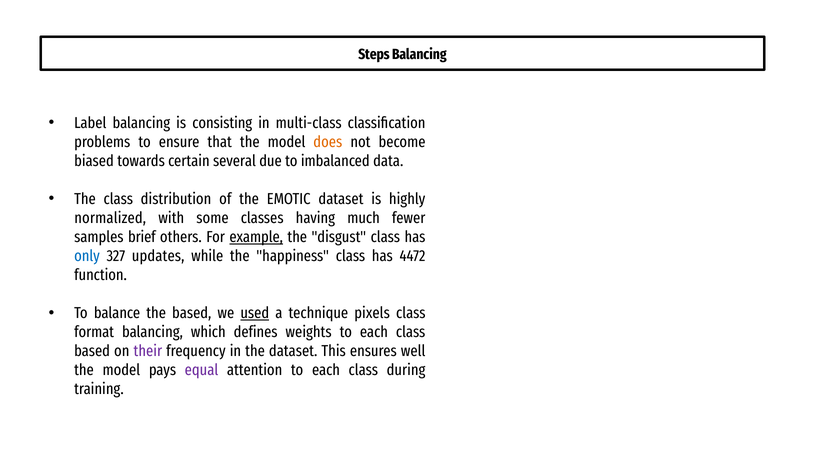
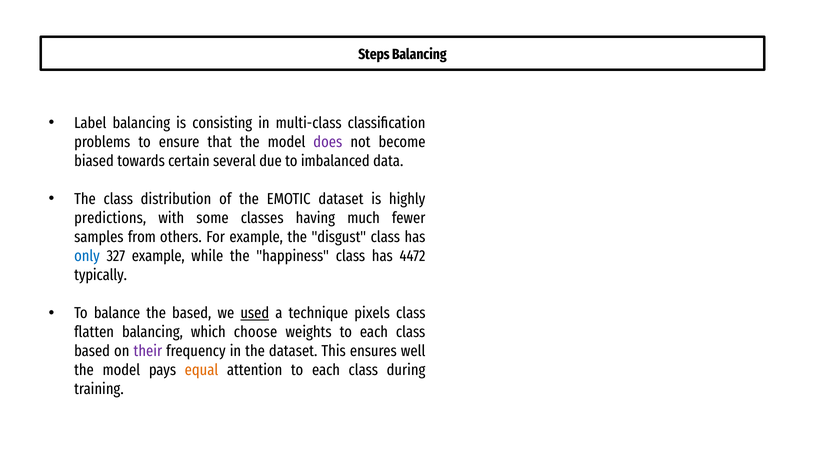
does colour: orange -> purple
normalized: normalized -> predictions
brief: brief -> from
example at (256, 237) underline: present -> none
327 updates: updates -> example
function: function -> typically
format: format -> flatten
defines: defines -> choose
equal colour: purple -> orange
